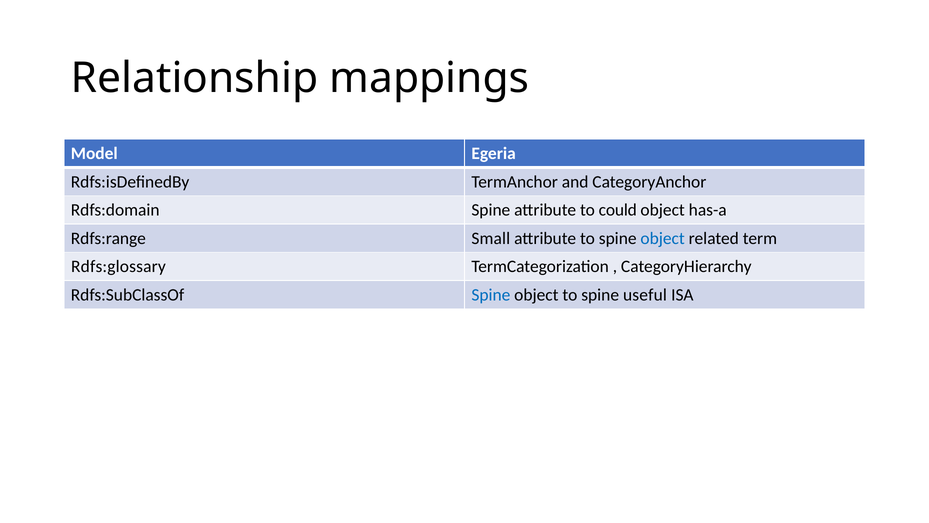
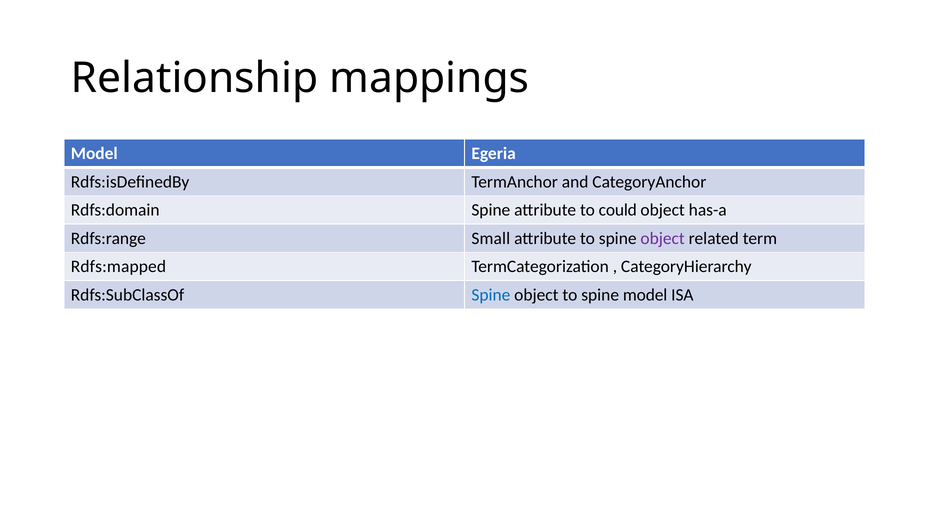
object at (663, 238) colour: blue -> purple
Rdfs:glossary: Rdfs:glossary -> Rdfs:mapped
spine useful: useful -> model
